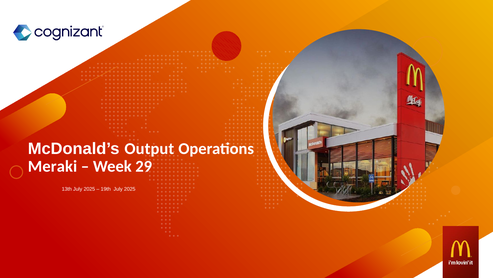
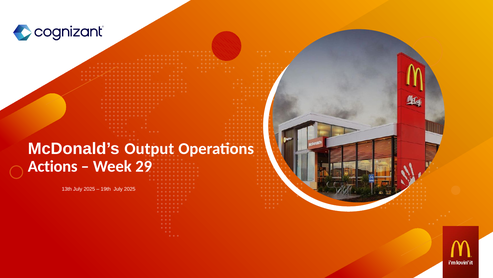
Meraki: Meraki -> Actions
